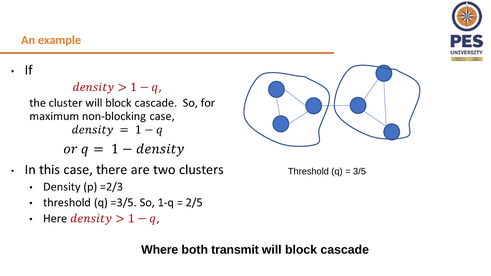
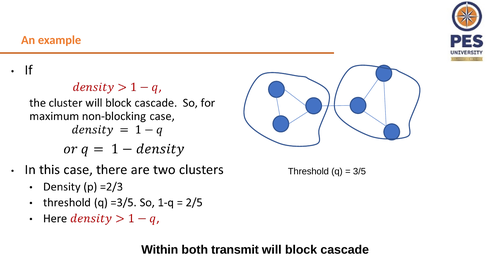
Where: Where -> Within
